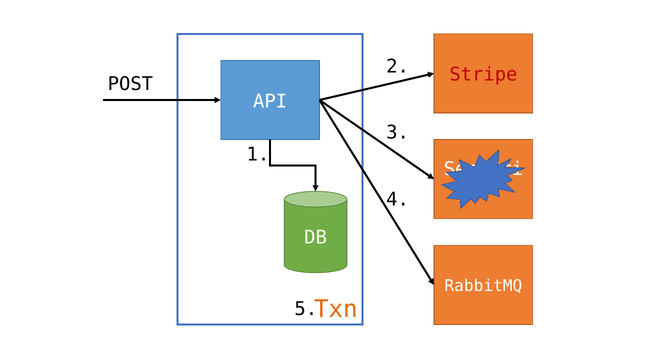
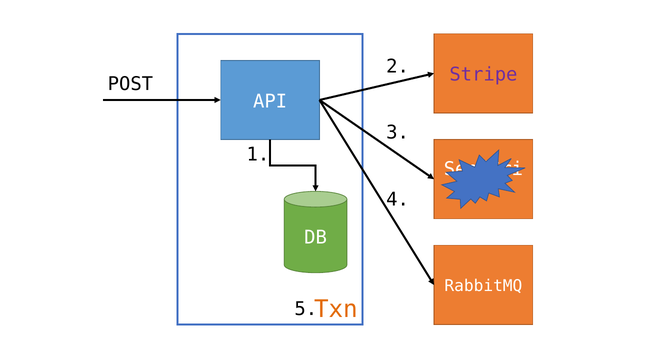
Stripe colour: red -> purple
